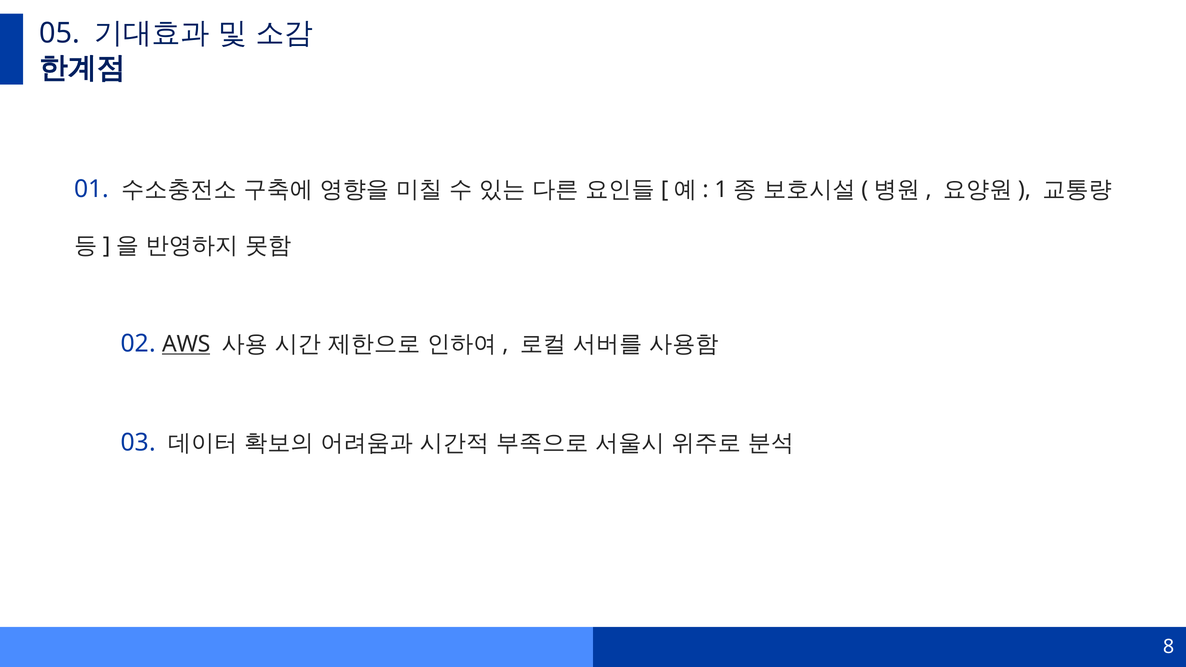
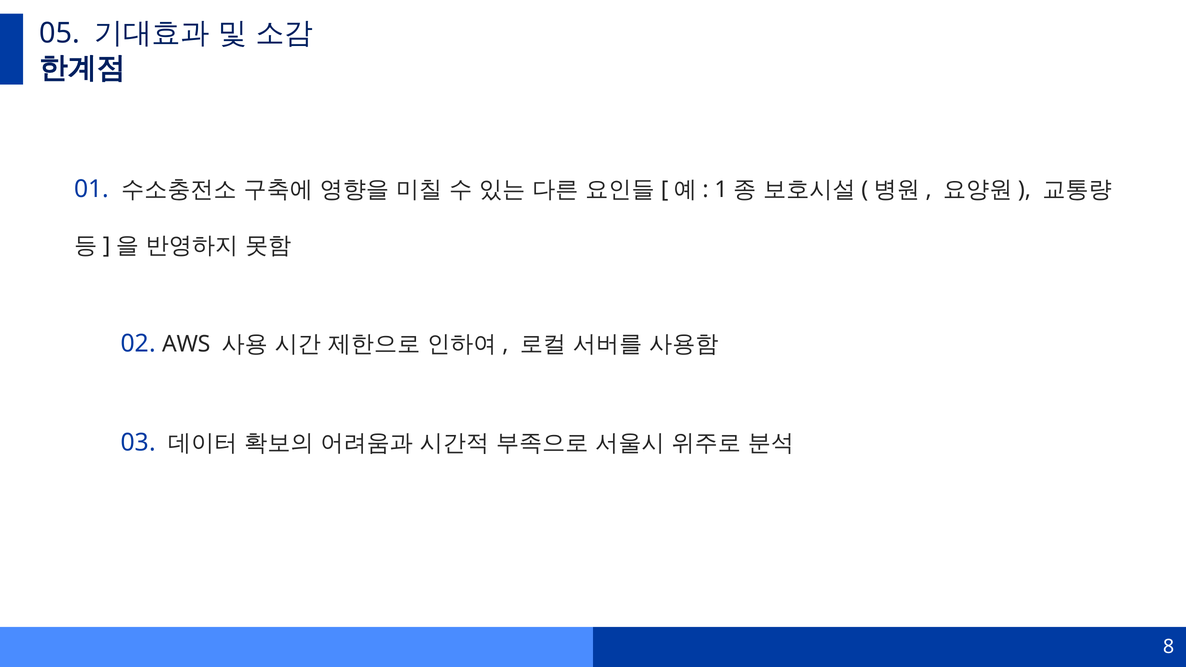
AWS underline: present -> none
